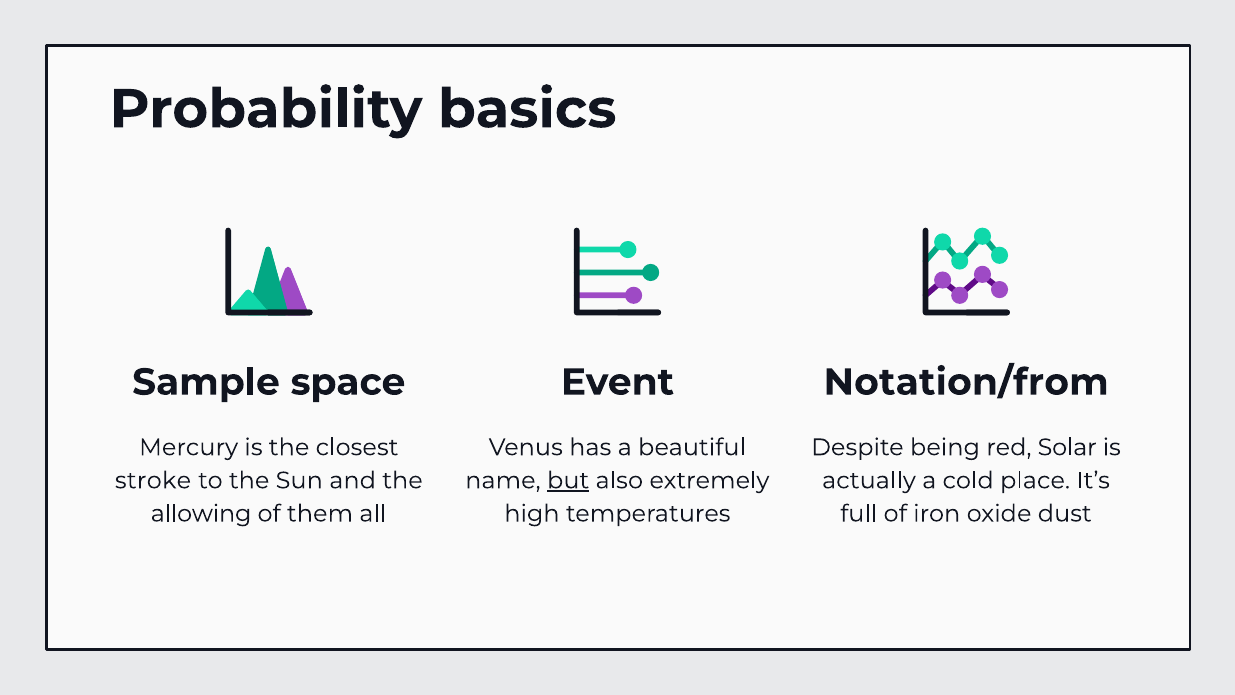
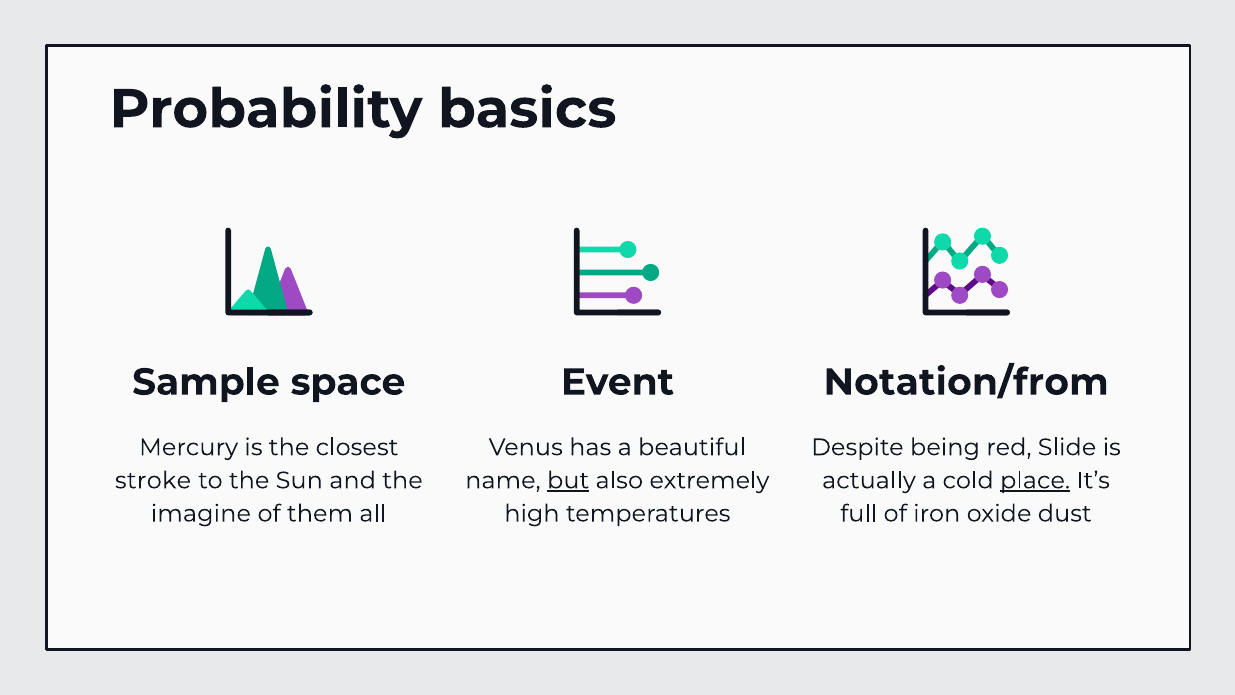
Solar: Solar -> Slide
place underline: none -> present
allowing: allowing -> imagine
